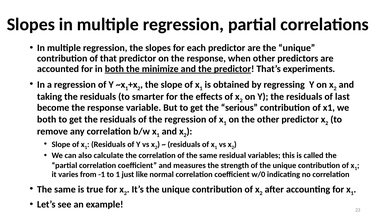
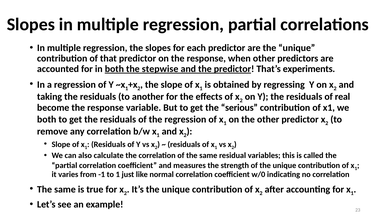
minimize: minimize -> stepwise
smarter: smarter -> another
last: last -> real
